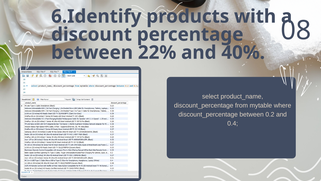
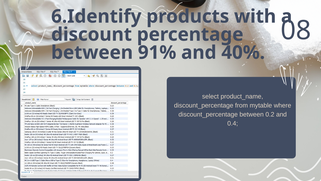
22%: 22% -> 91%
